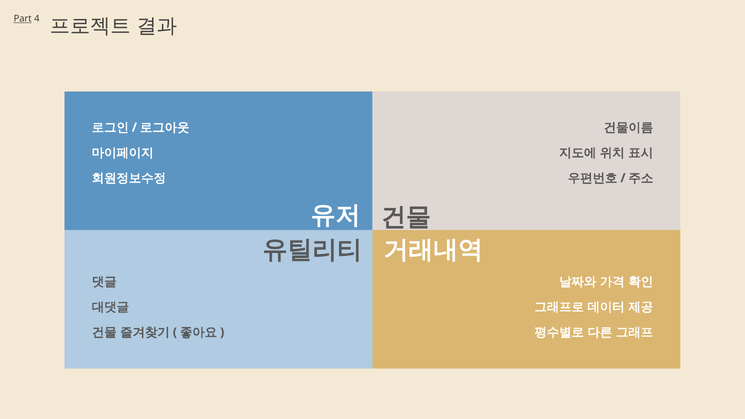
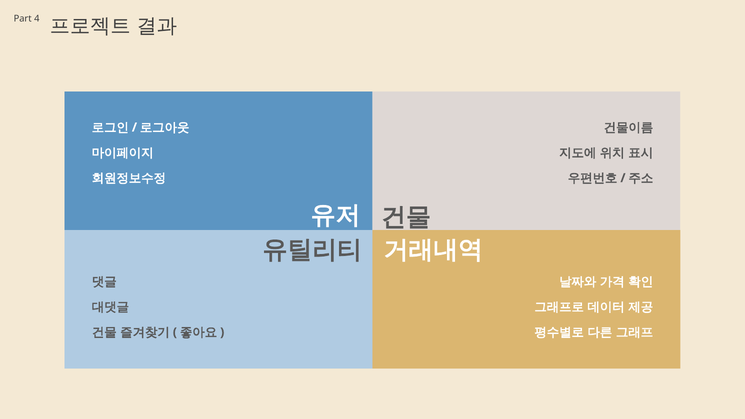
Part underline: present -> none
